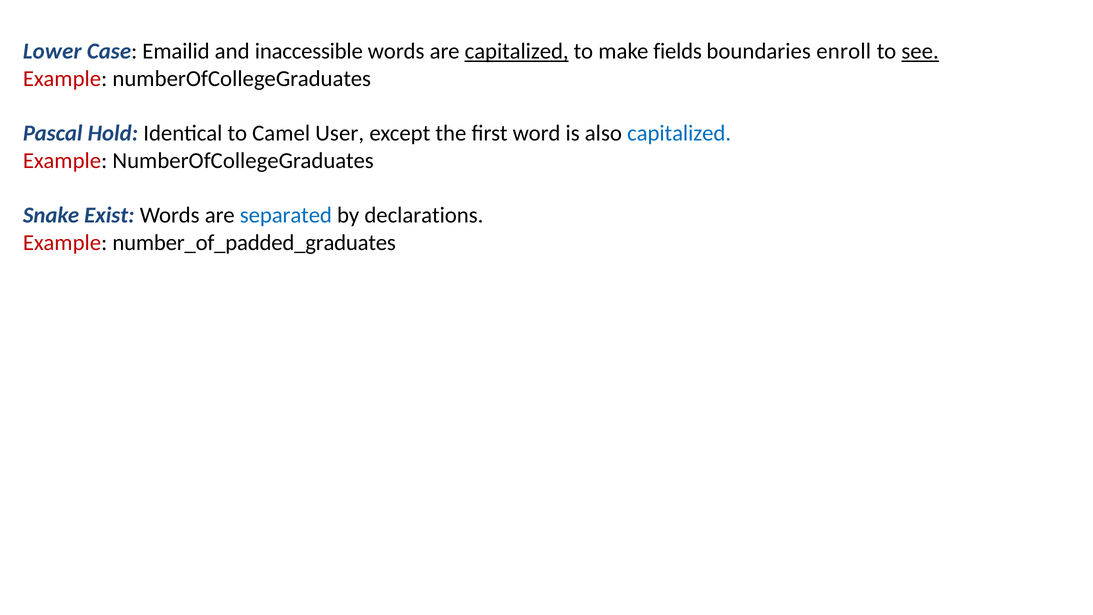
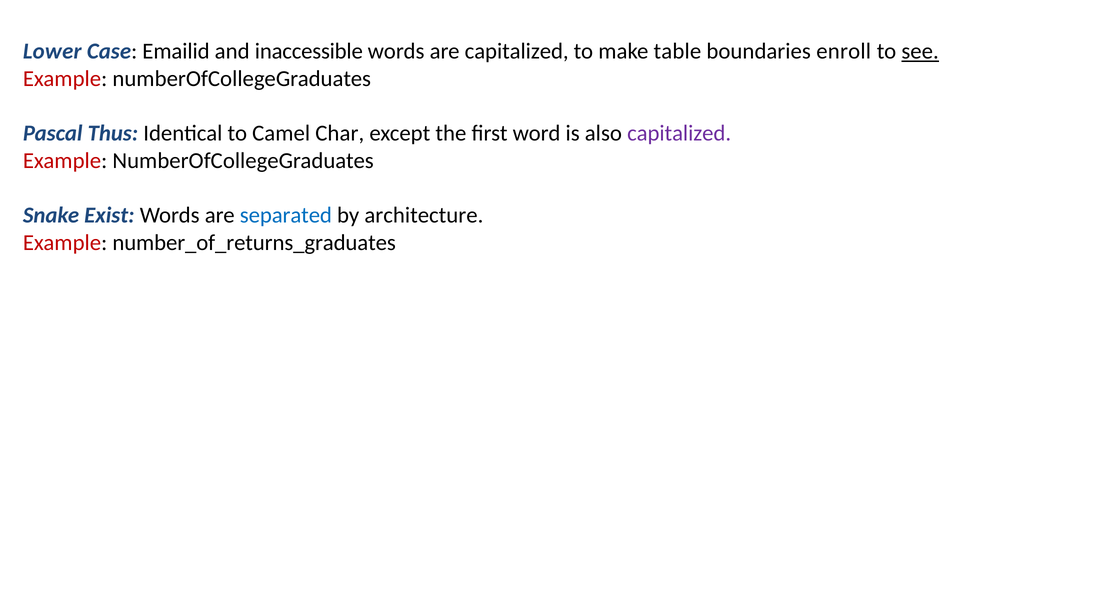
capitalized at (517, 51) underline: present -> none
fields: fields -> table
Hold: Hold -> Thus
User: User -> Char
capitalized at (679, 133) colour: blue -> purple
declarations: declarations -> architecture
number_of_padded_graduates: number_of_padded_graduates -> number_of_returns_graduates
